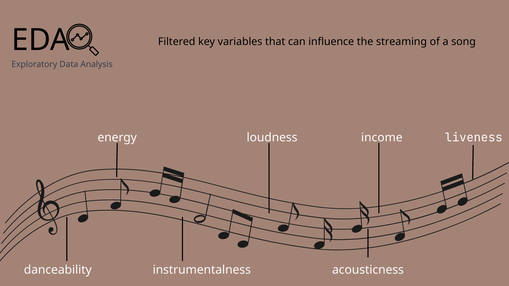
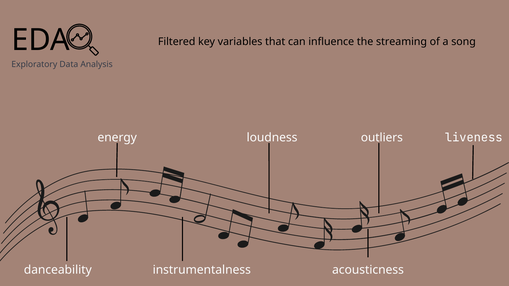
income: income -> outliers
